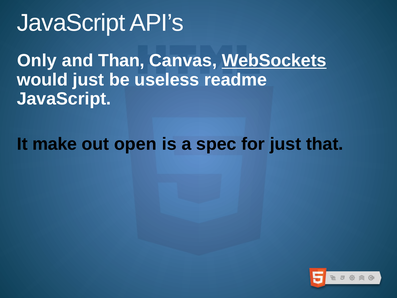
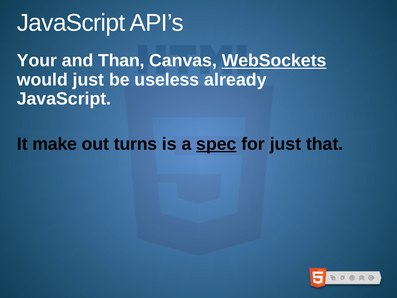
Only: Only -> Your
readme: readme -> already
open: open -> turns
spec underline: none -> present
